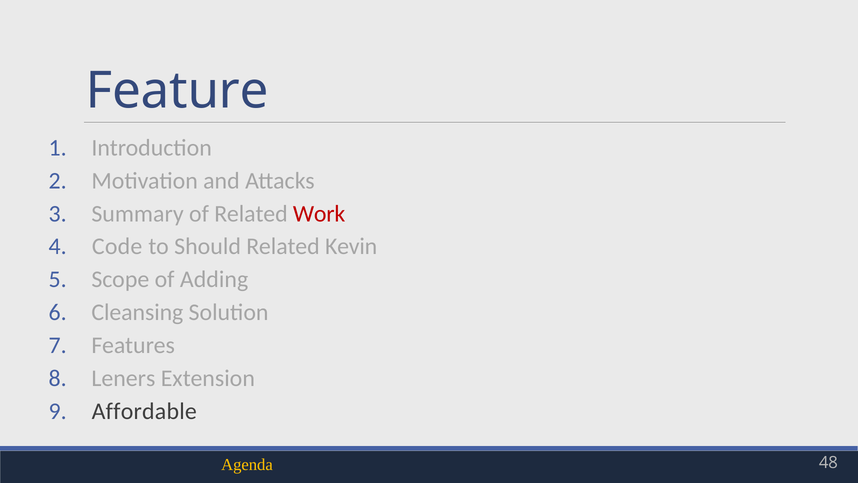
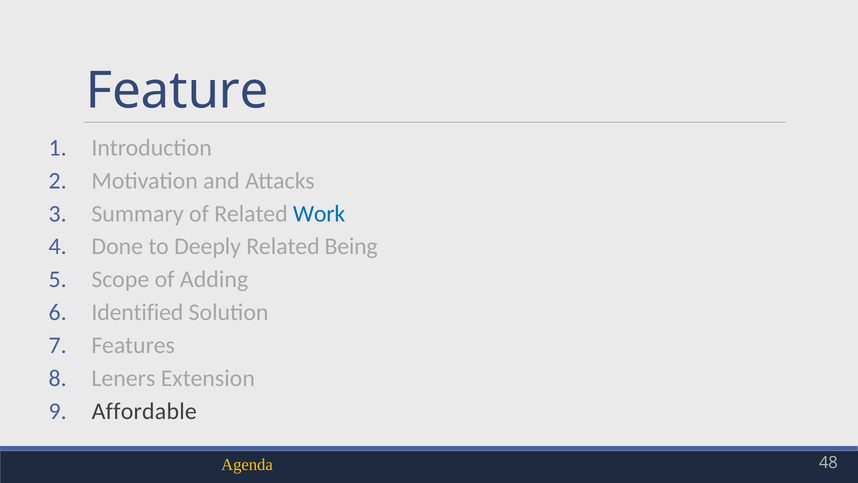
Work colour: red -> blue
Code: Code -> Done
Should: Should -> Deeply
Kevin: Kevin -> Being
Cleansing: Cleansing -> Identified
